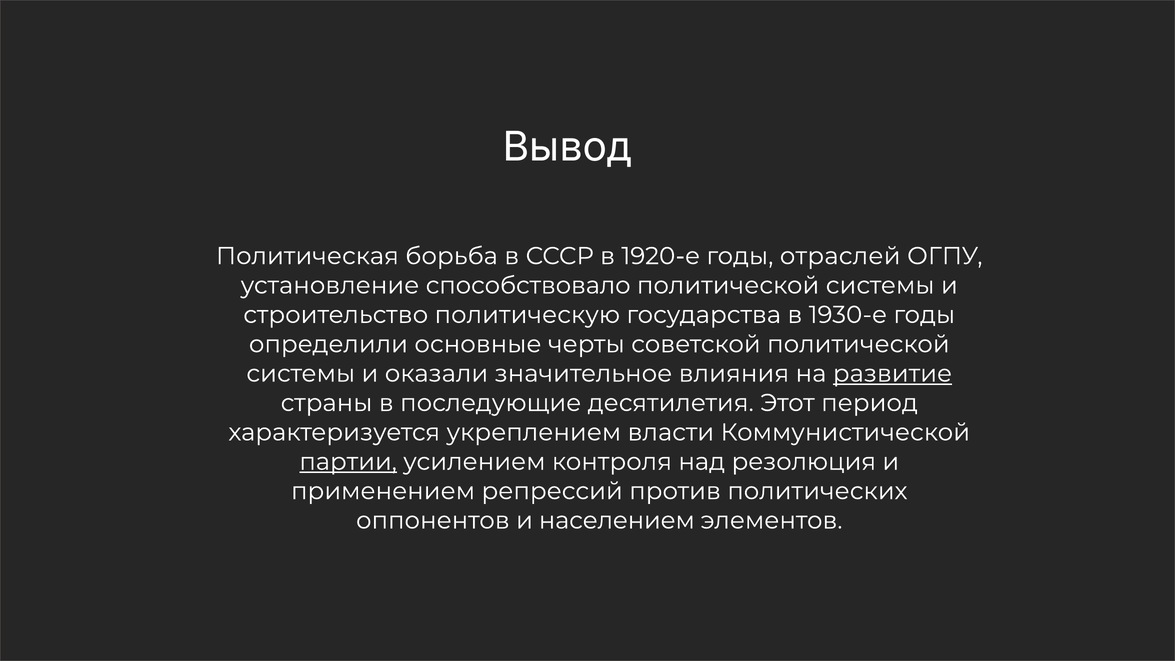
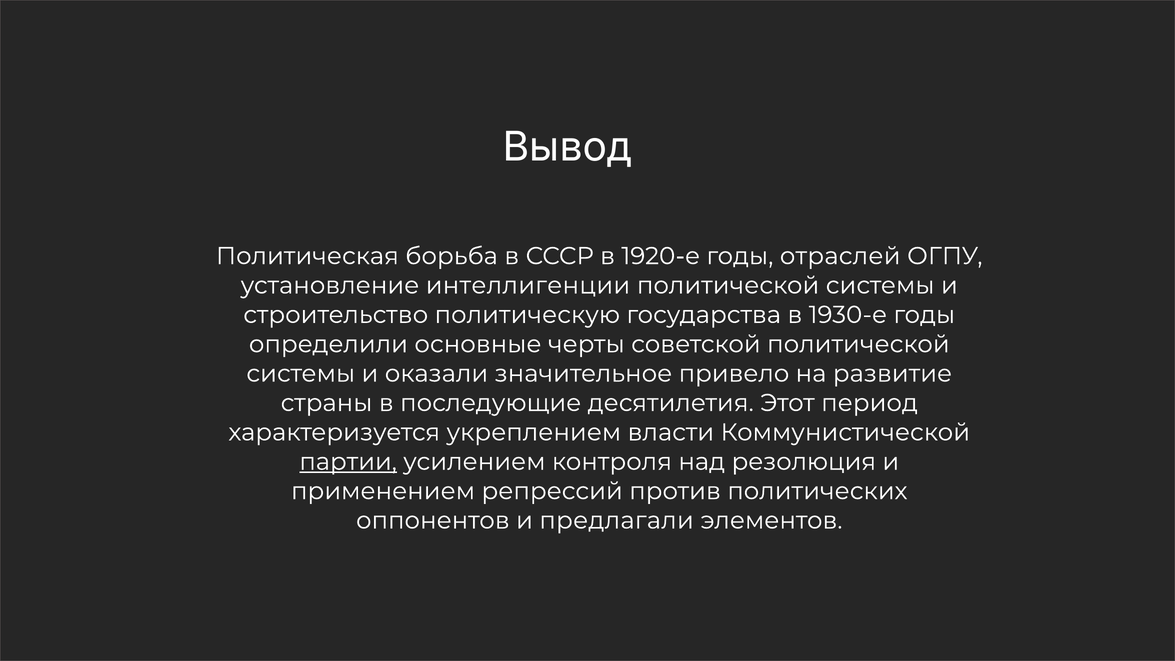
способствовало: способствовало -> интеллигенции
влияния: влияния -> привело
развитие underline: present -> none
населением: населением -> предлагали
